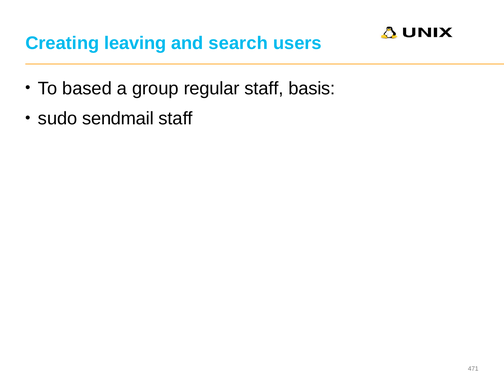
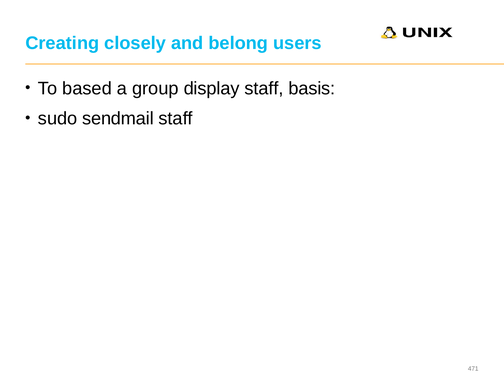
leaving: leaving -> closely
search: search -> belong
regular: regular -> display
